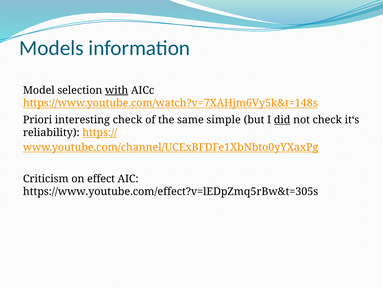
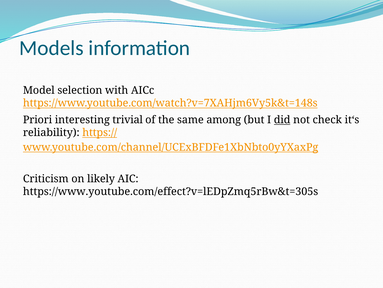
with underline: present -> none
interesting check: check -> trivial
simple: simple -> among
effect: effect -> likely
